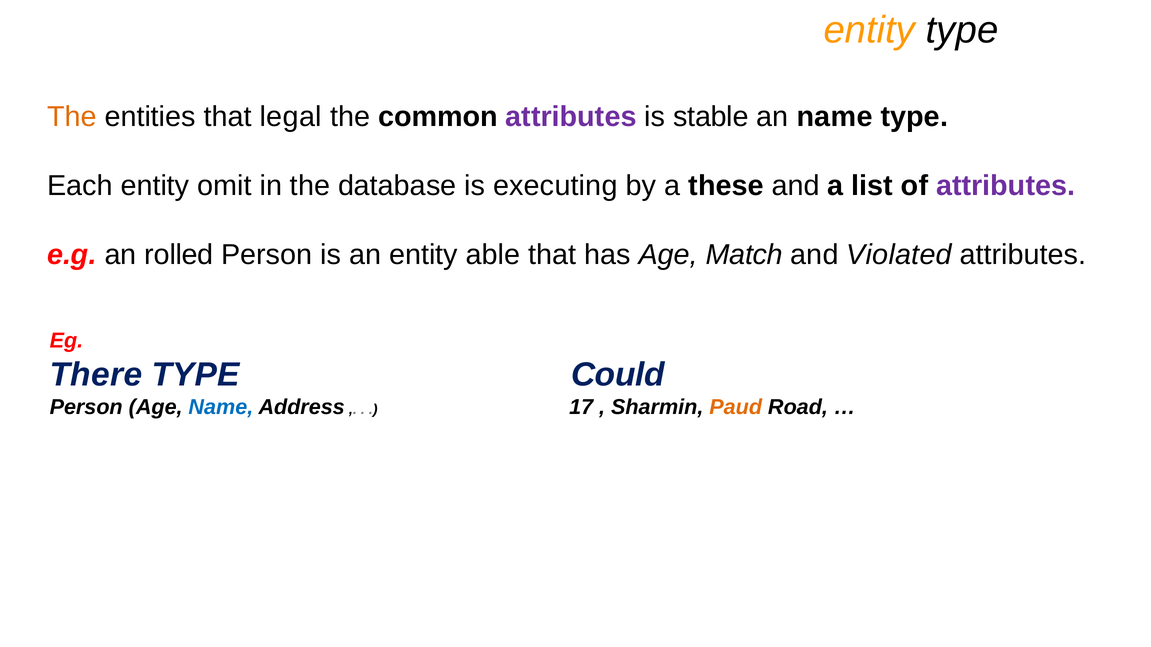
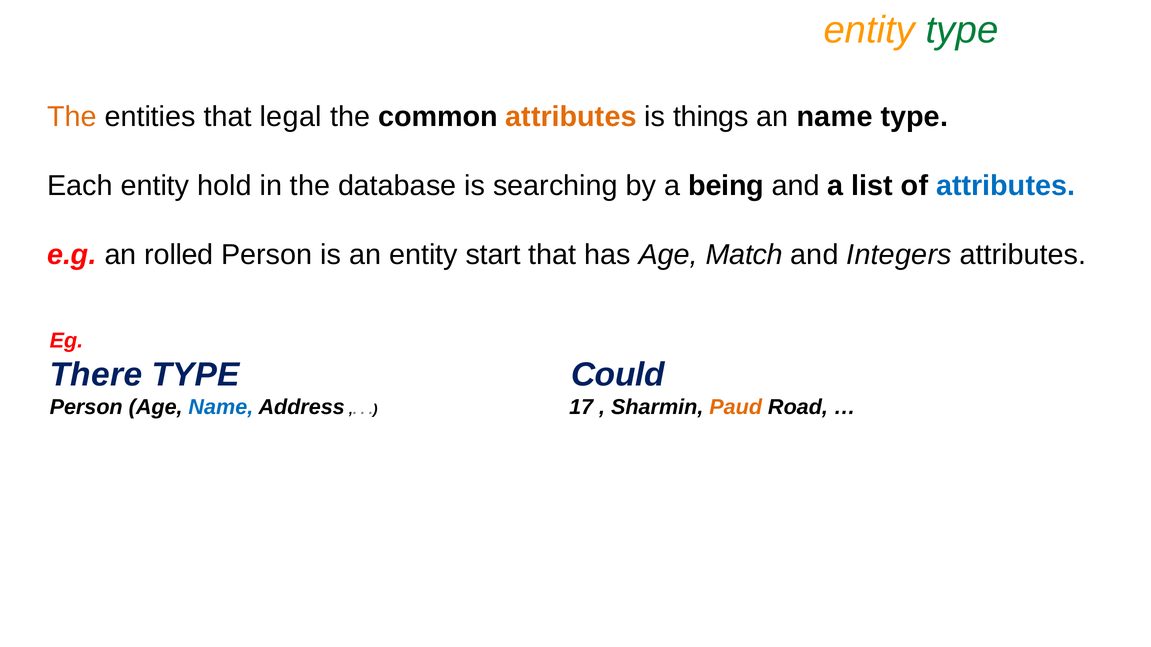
type at (962, 30) colour: black -> green
attributes at (571, 117) colour: purple -> orange
stable: stable -> things
omit: omit -> hold
executing: executing -> searching
these: these -> being
attributes at (1006, 186) colour: purple -> blue
able: able -> start
Violated: Violated -> Integers
